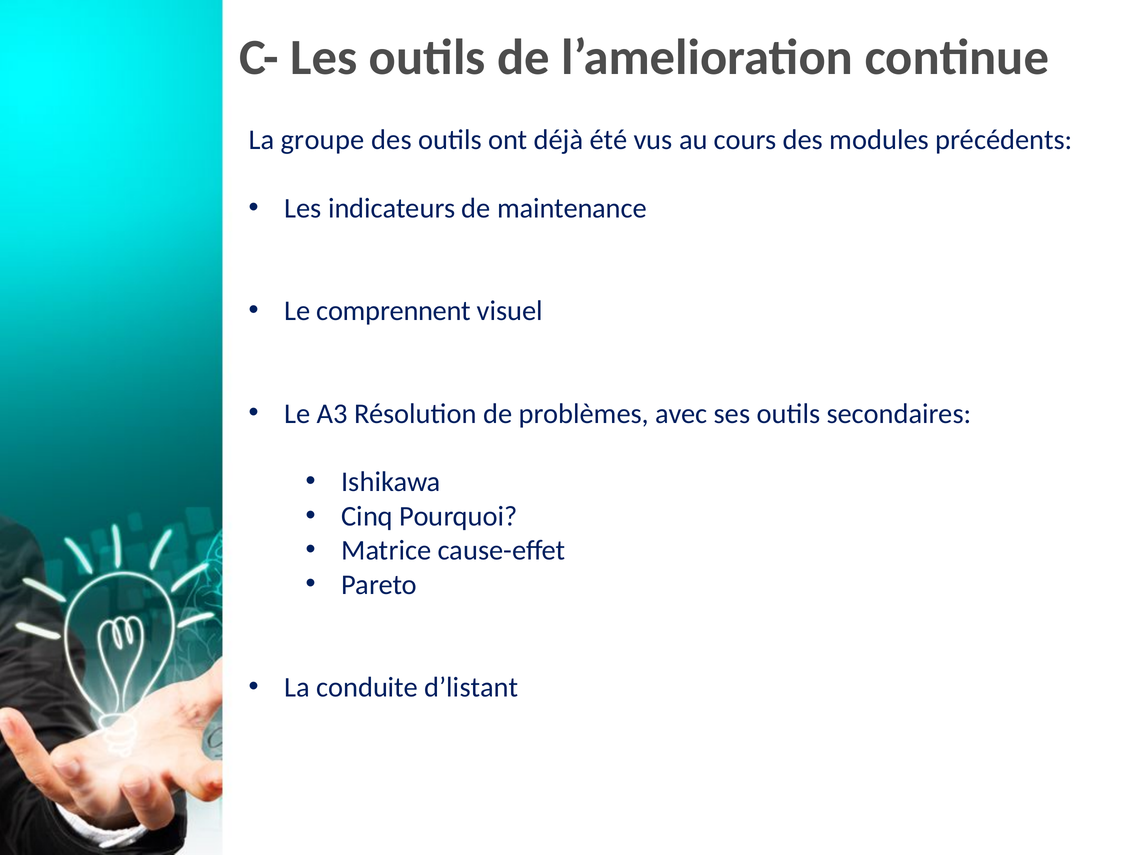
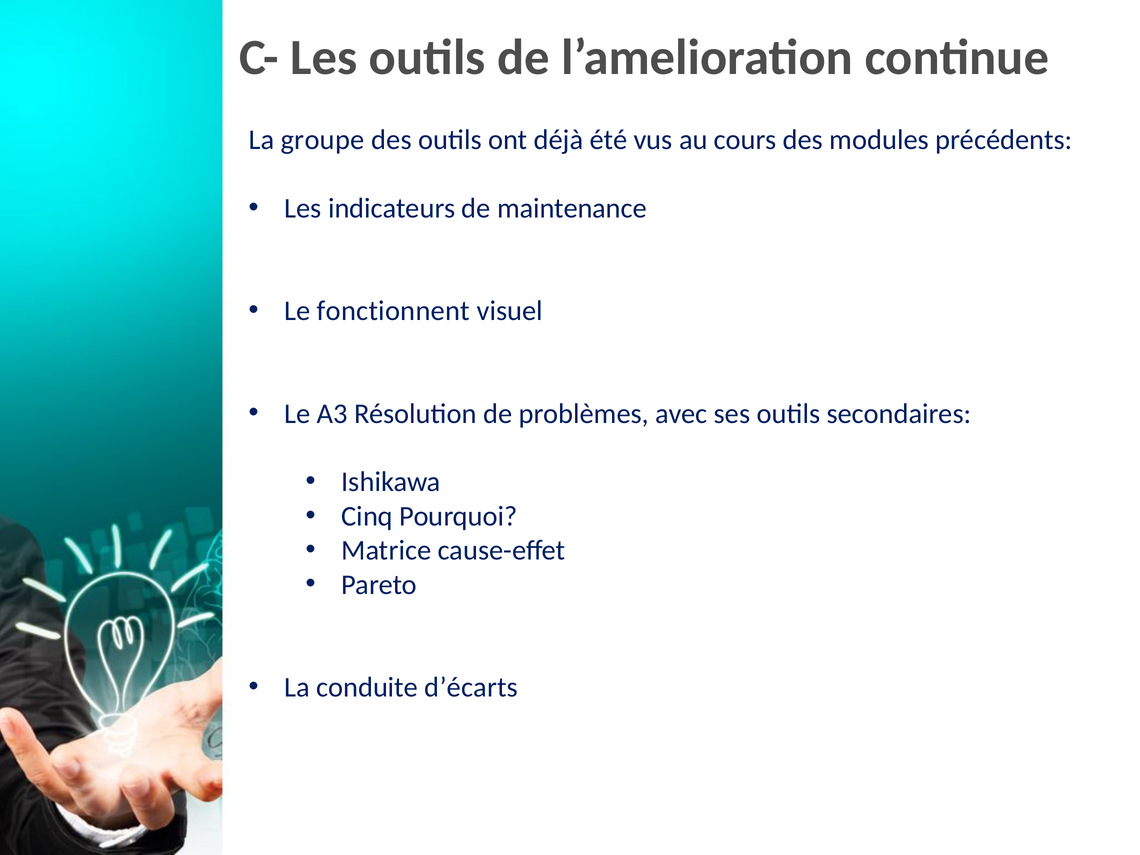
comprennent: comprennent -> fonctionnent
d’listant: d’listant -> d’écarts
